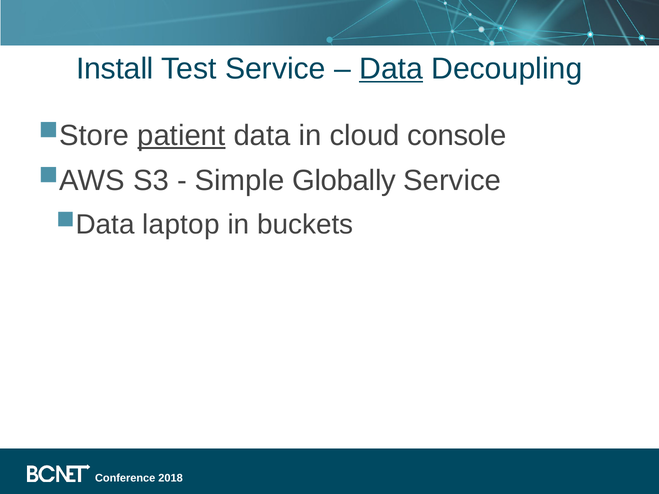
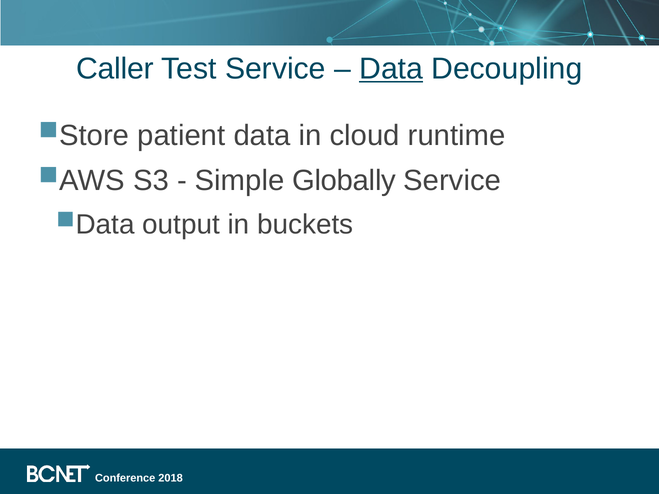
Install: Install -> Caller
patient underline: present -> none
console: console -> runtime
laptop: laptop -> output
